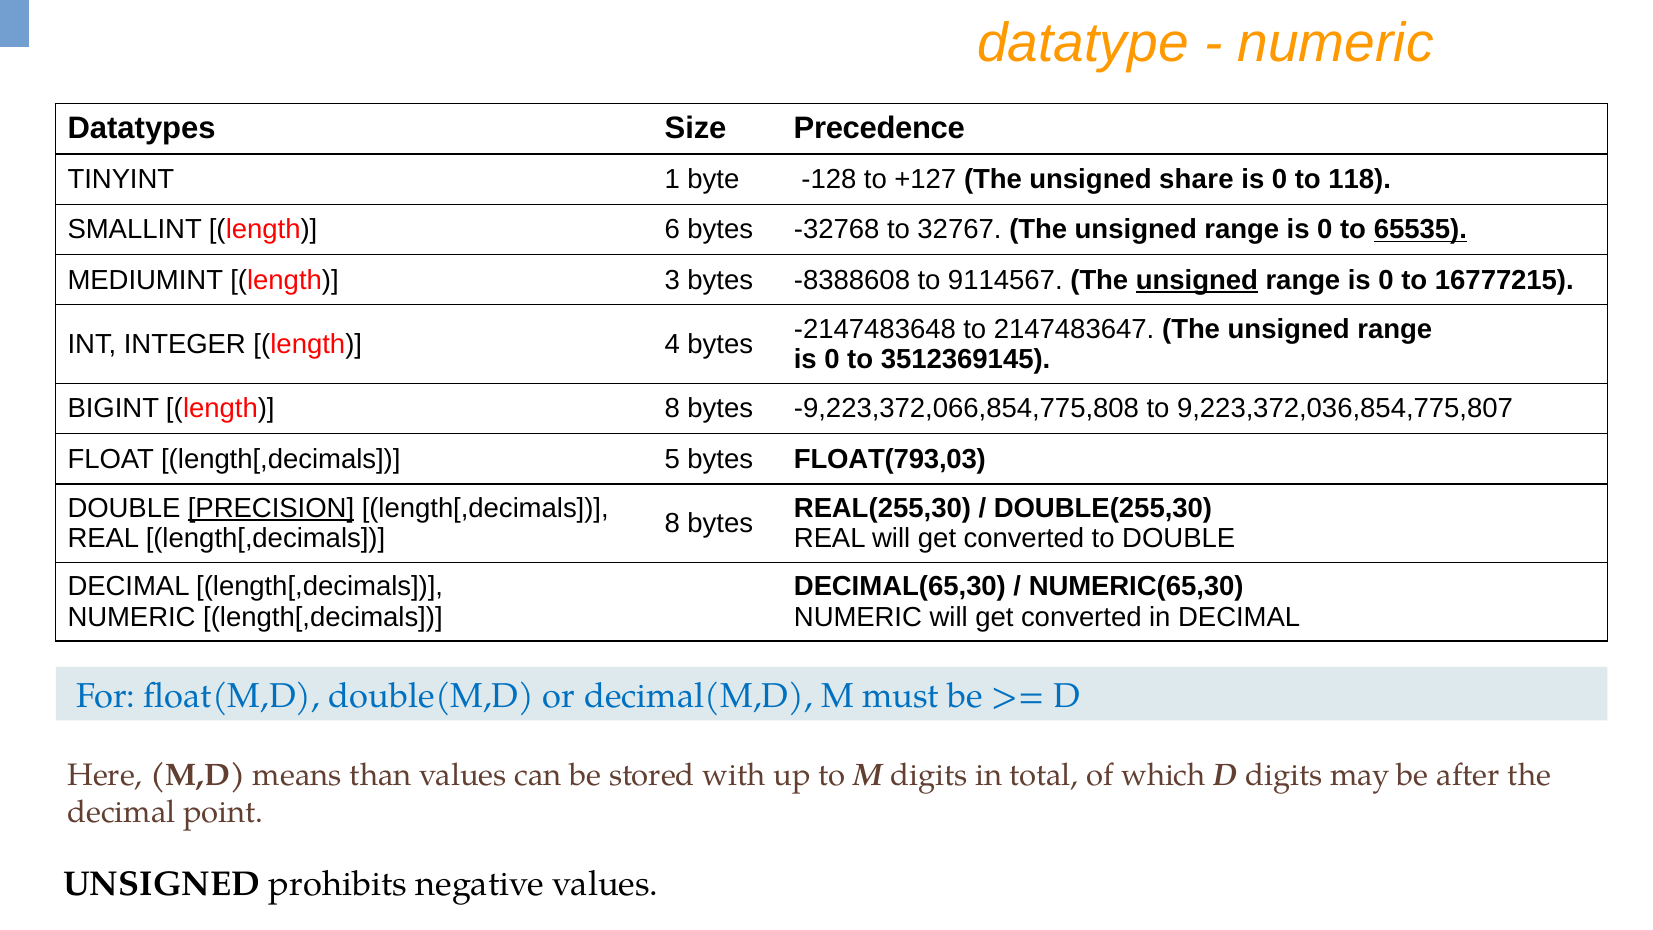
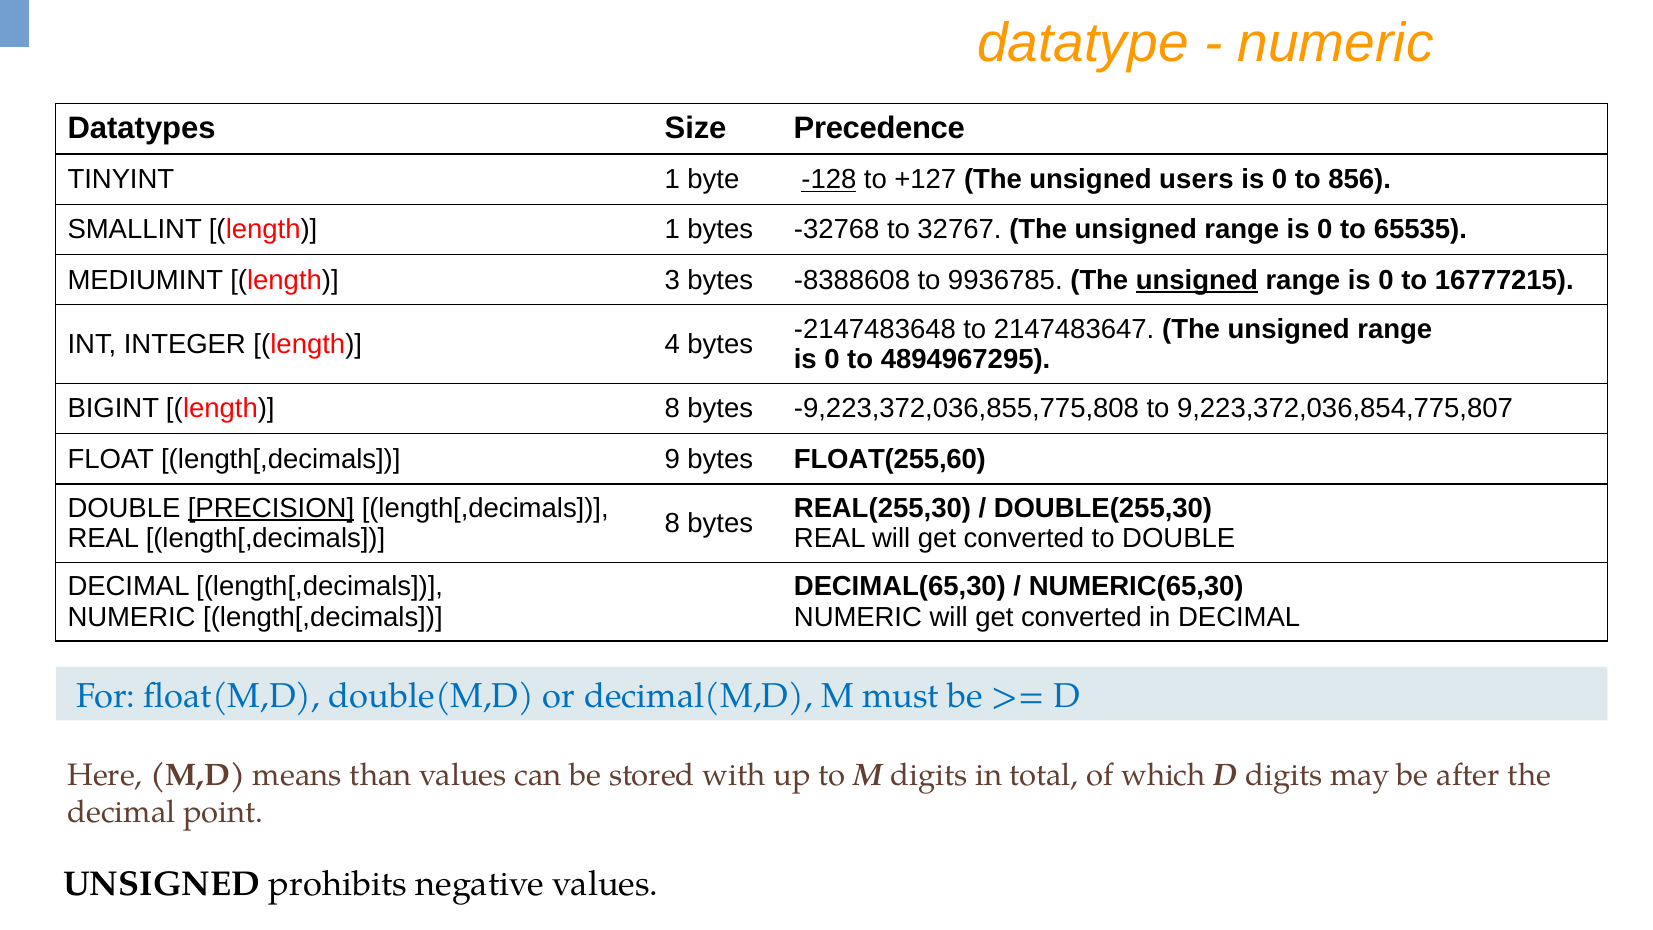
-128 underline: none -> present
share: share -> users
118: 118 -> 856
length 6: 6 -> 1
65535 underline: present -> none
9114567: 9114567 -> 9936785
3512369145: 3512369145 -> 4894967295
-9,223,372,066,854,775,808: -9,223,372,066,854,775,808 -> -9,223,372,036,855,775,808
5: 5 -> 9
FLOAT(793,03: FLOAT(793,03 -> FLOAT(255,60
